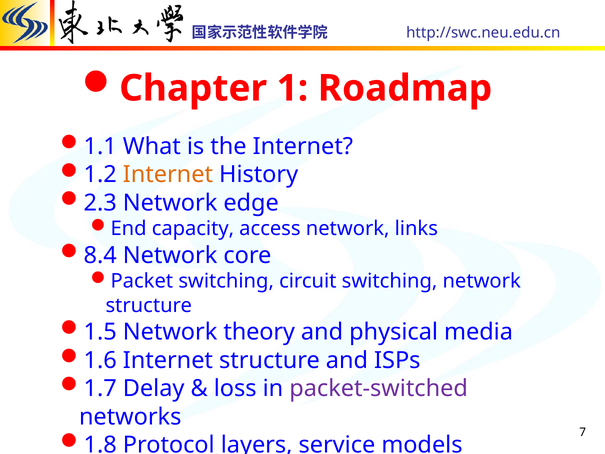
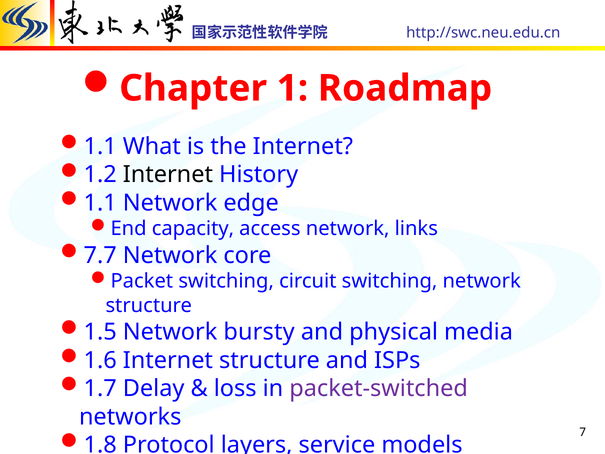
Internet at (168, 174) colour: orange -> black
2.3 at (100, 203): 2.3 -> 1.1
8.4: 8.4 -> 7.7
theory: theory -> bursty
